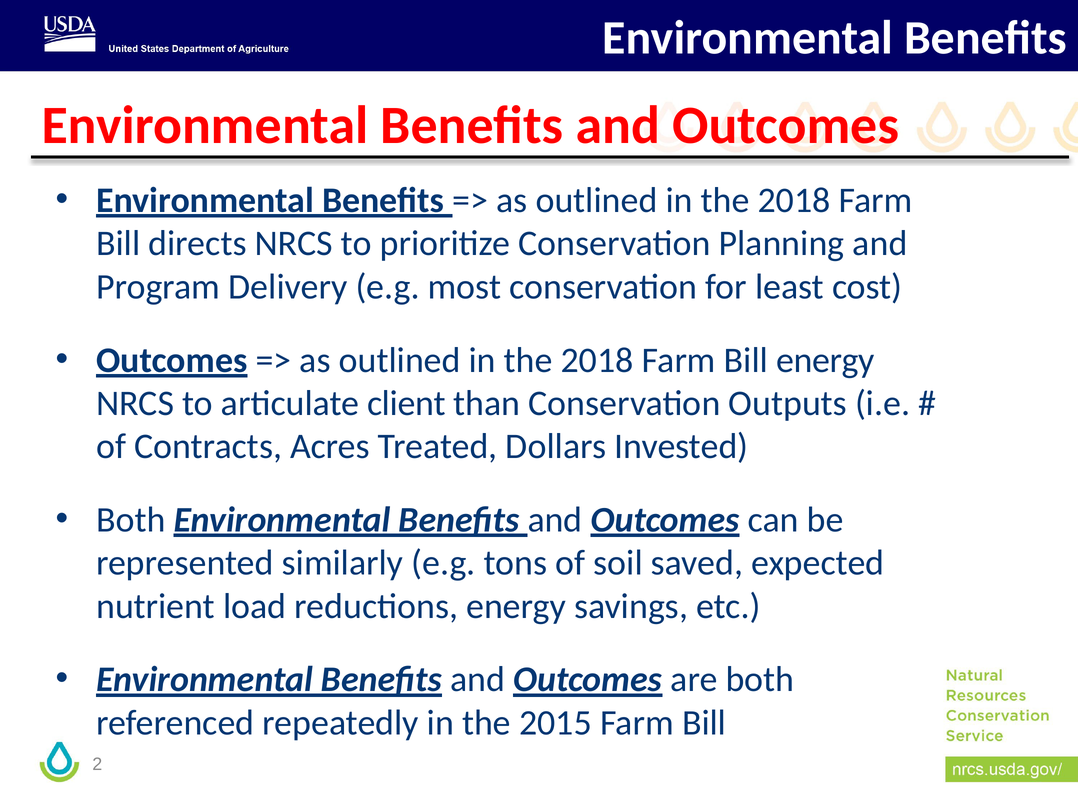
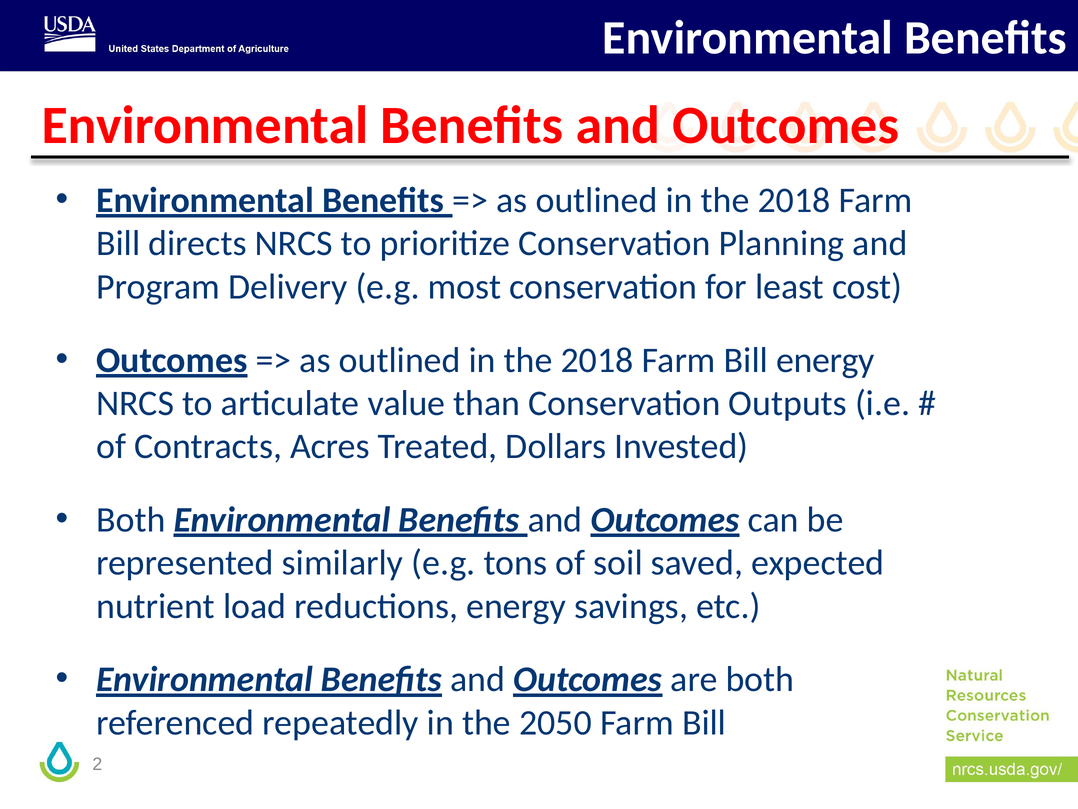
client: client -> value
2015: 2015 -> 2050
